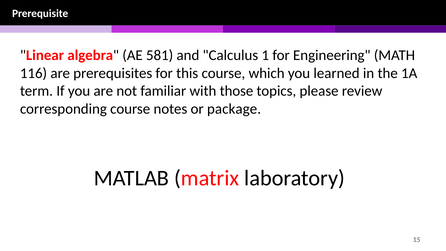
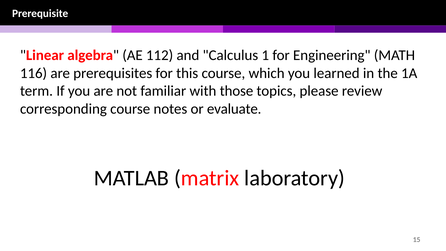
581: 581 -> 112
package: package -> evaluate
